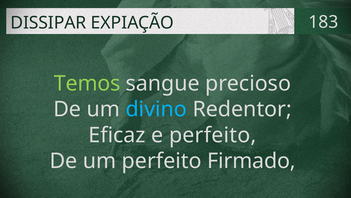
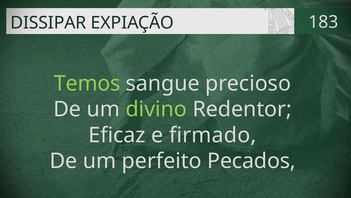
divino colour: light blue -> light green
e perfeito: perfeito -> firmado
Firmado: Firmado -> Pecados
